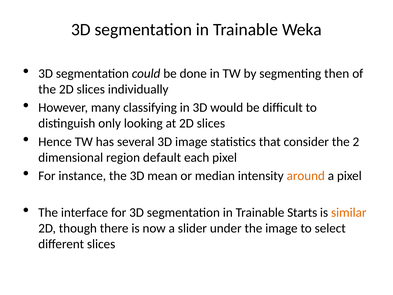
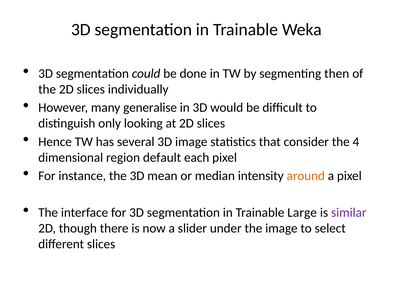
classifying: classifying -> generalise
2: 2 -> 4
Starts: Starts -> Large
similar colour: orange -> purple
